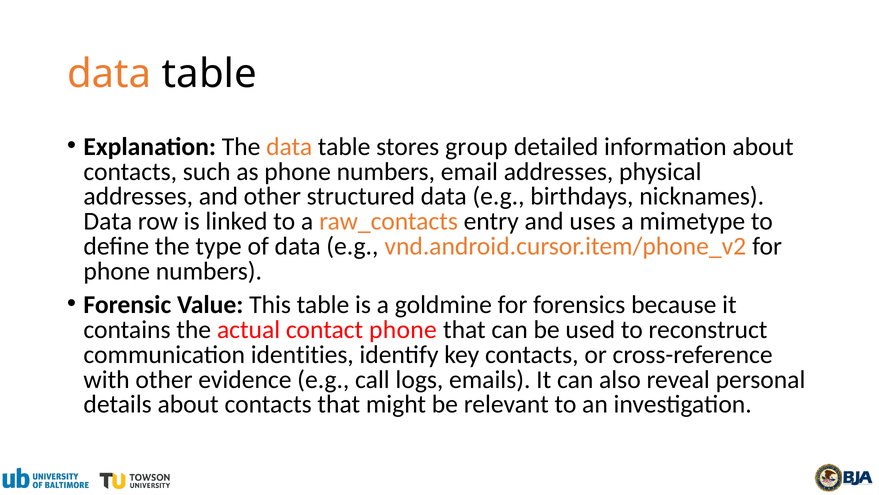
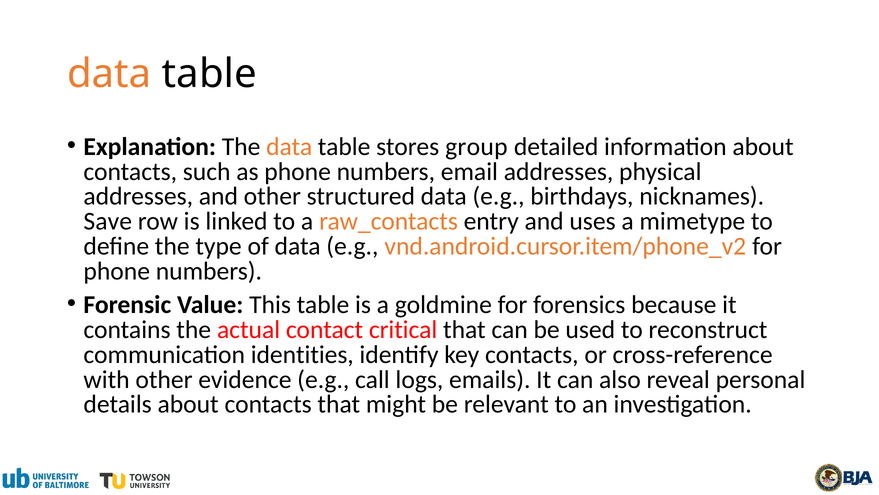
Data at (108, 221): Data -> Save
contact phone: phone -> critical
